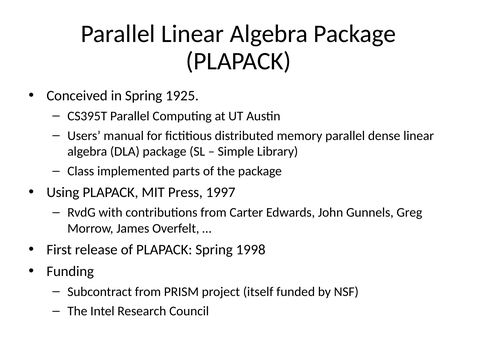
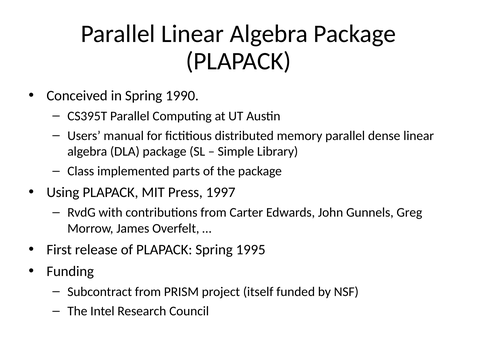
1925: 1925 -> 1990
1998: 1998 -> 1995
